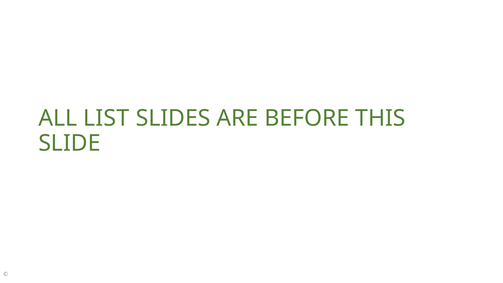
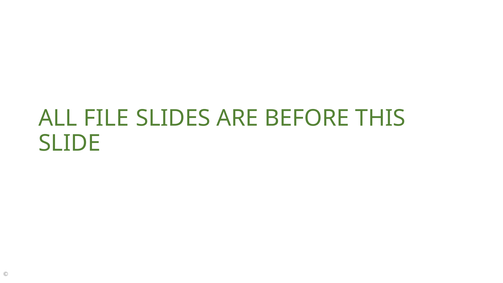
LIST: LIST -> FILE
